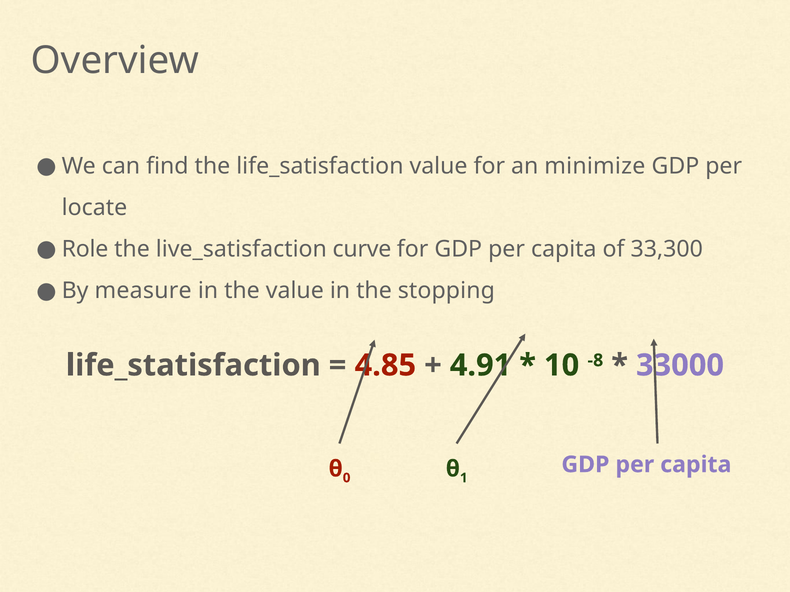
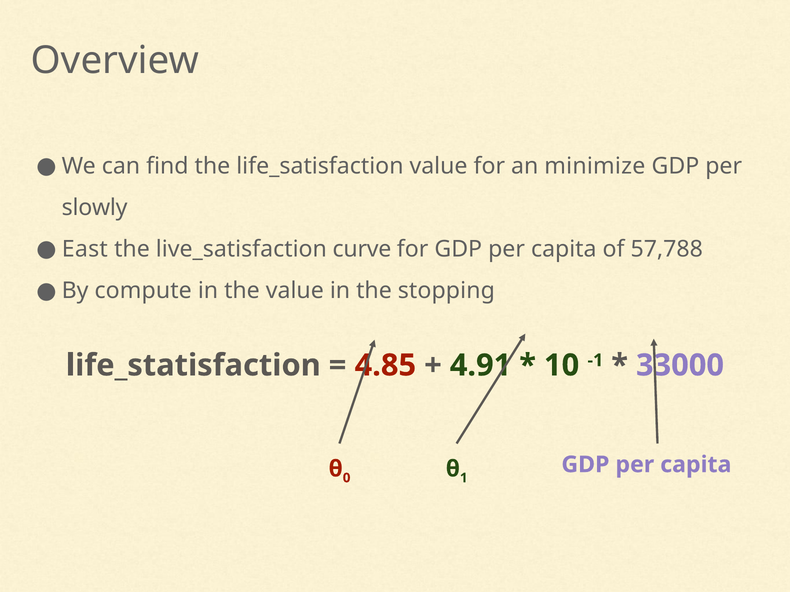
locate: locate -> slowly
Role: Role -> East
33,300: 33,300 -> 57,788
measure: measure -> compute
-8: -8 -> -1
